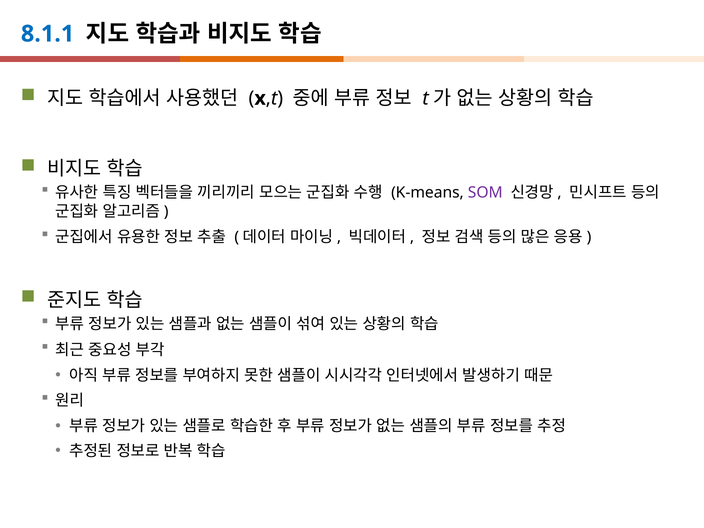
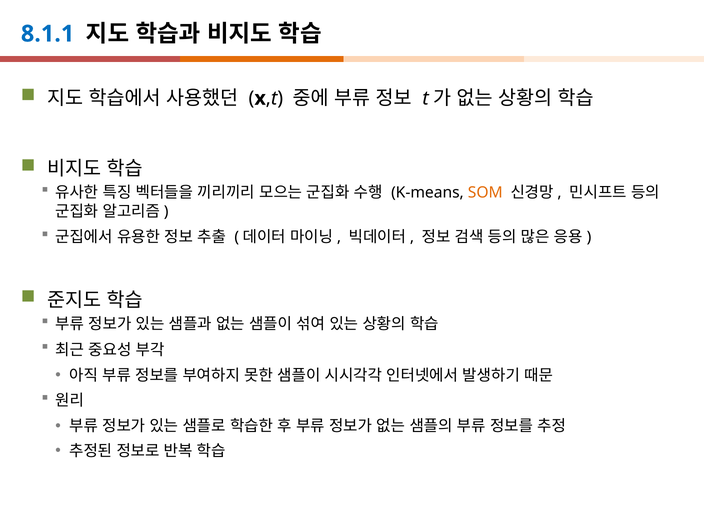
SOM colour: purple -> orange
